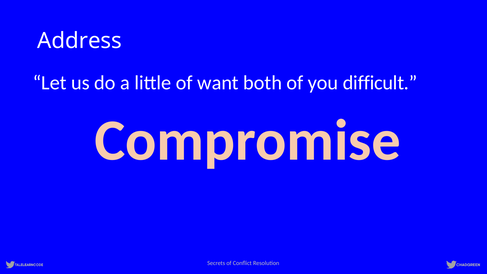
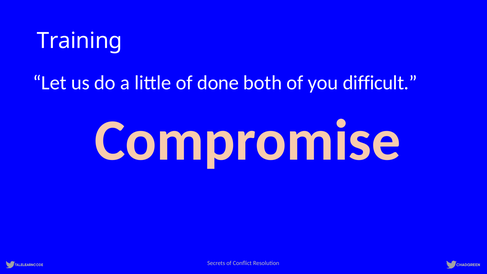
Address: Address -> Training
want: want -> done
